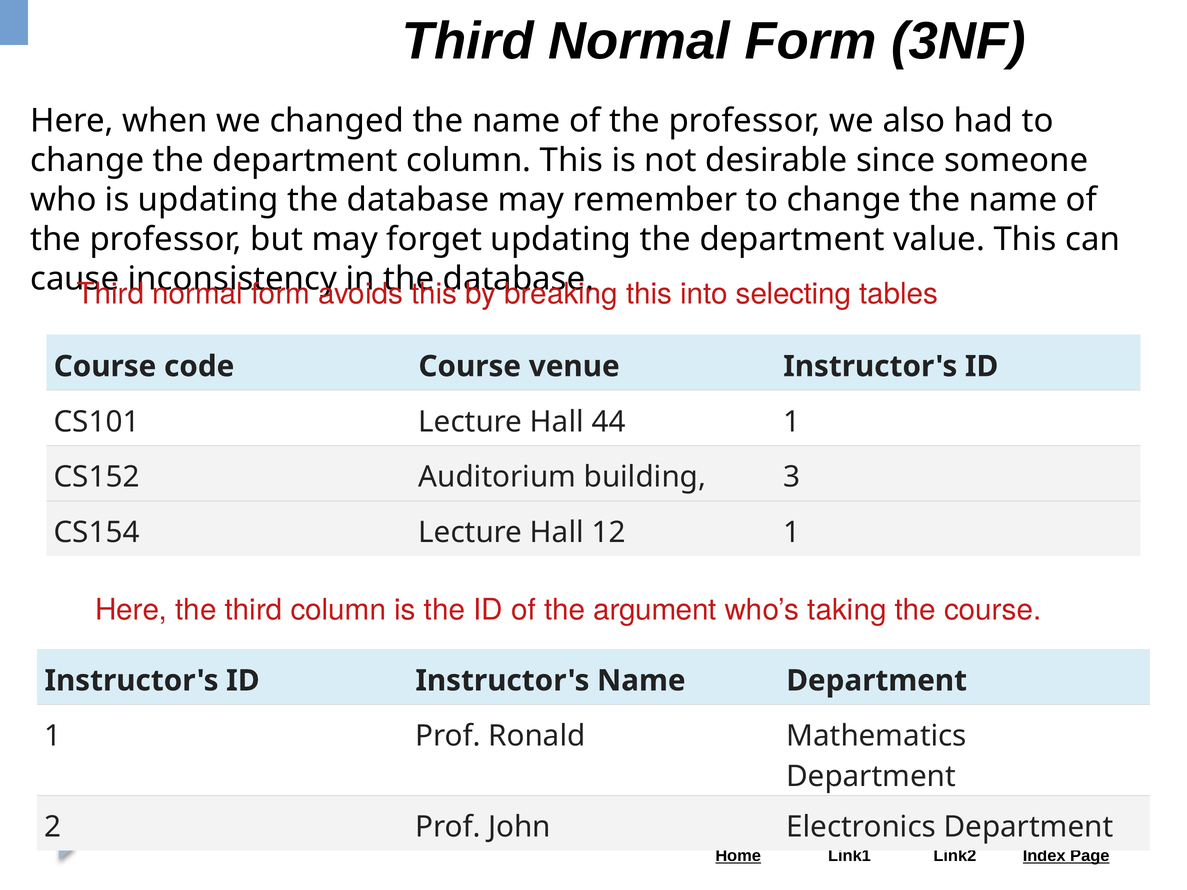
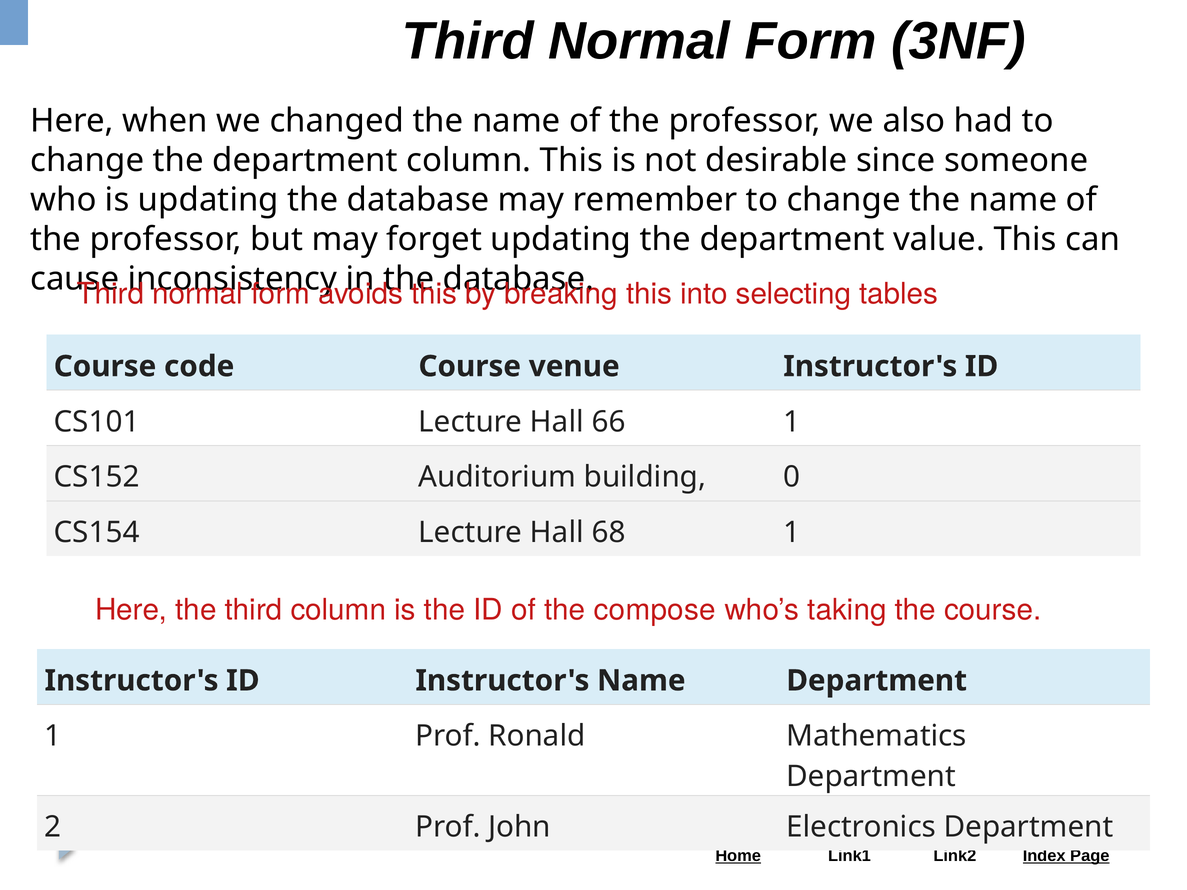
44: 44 -> 66
3: 3 -> 0
12: 12 -> 68
argument: argument -> compose
